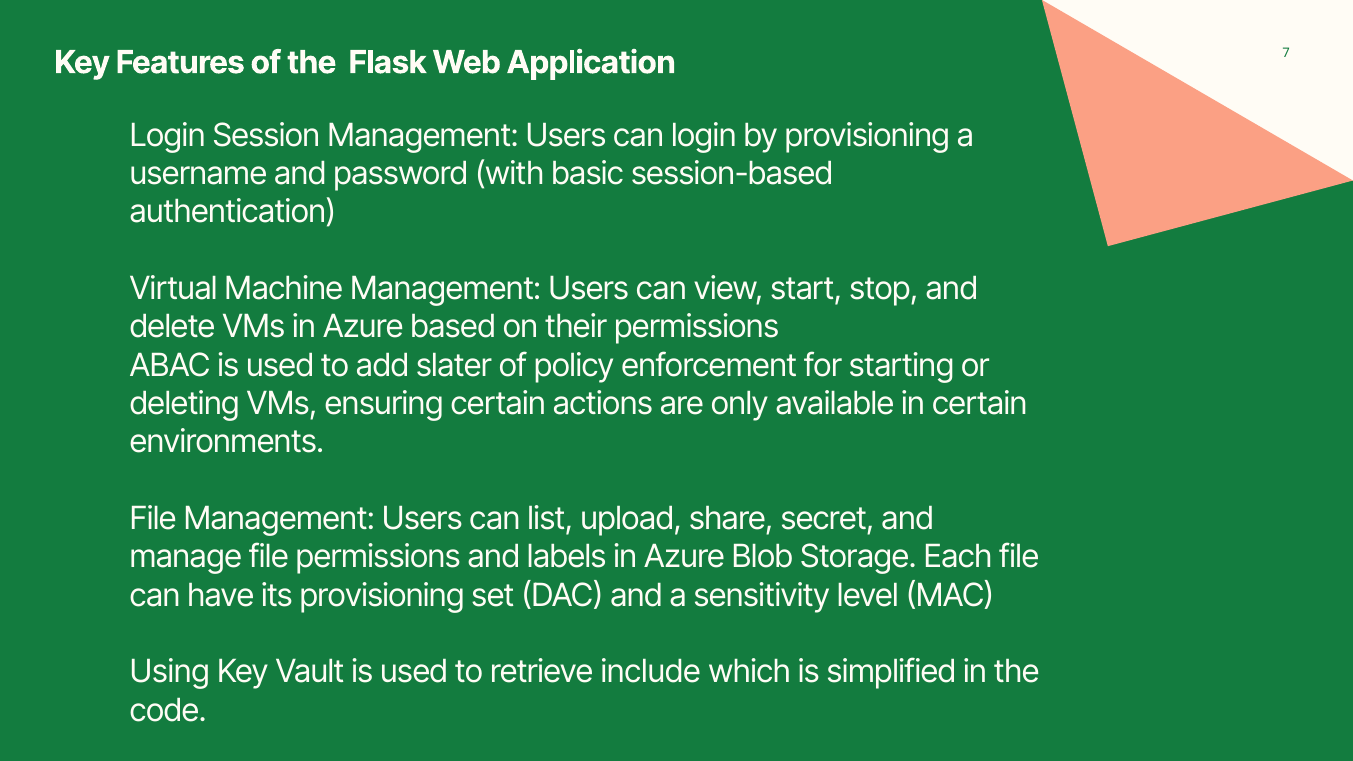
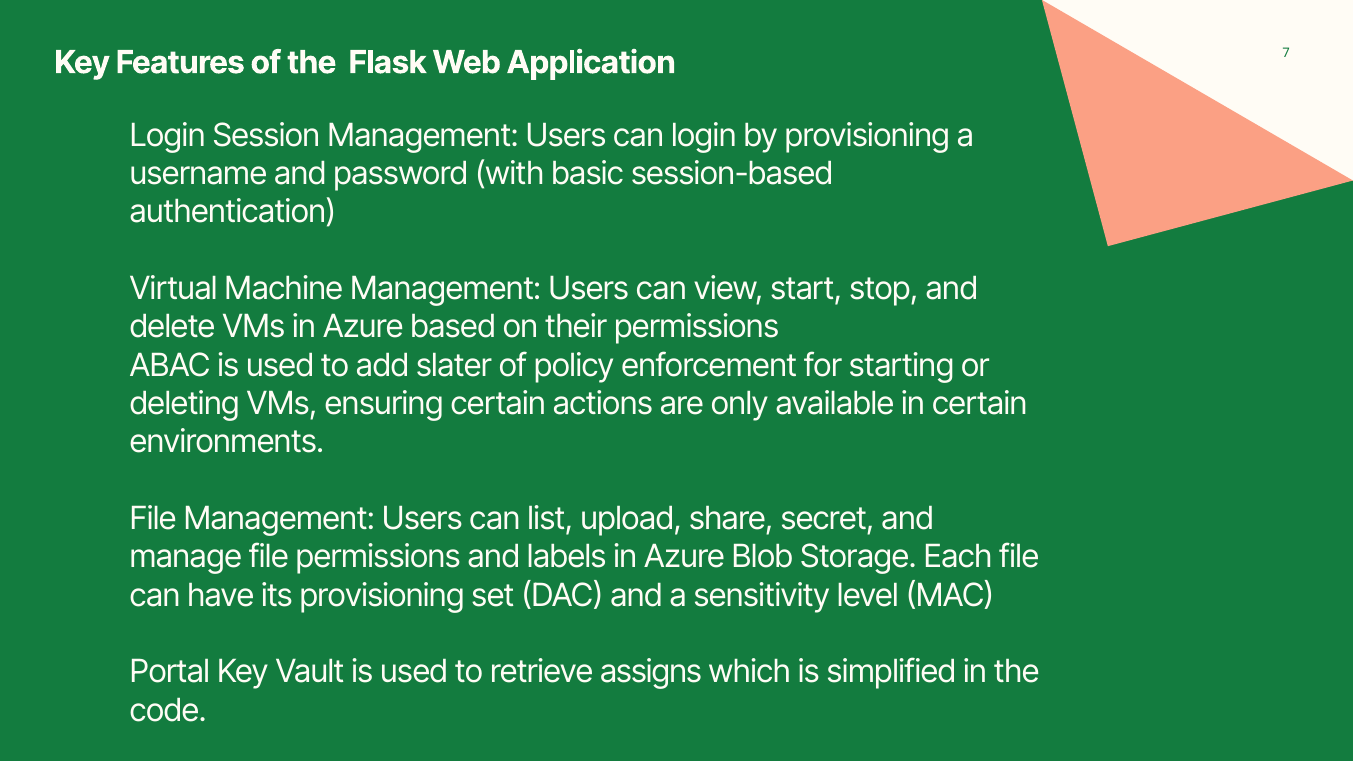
Using: Using -> Portal
include: include -> assigns
